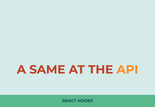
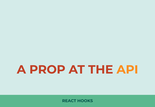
SAME: SAME -> PROP
